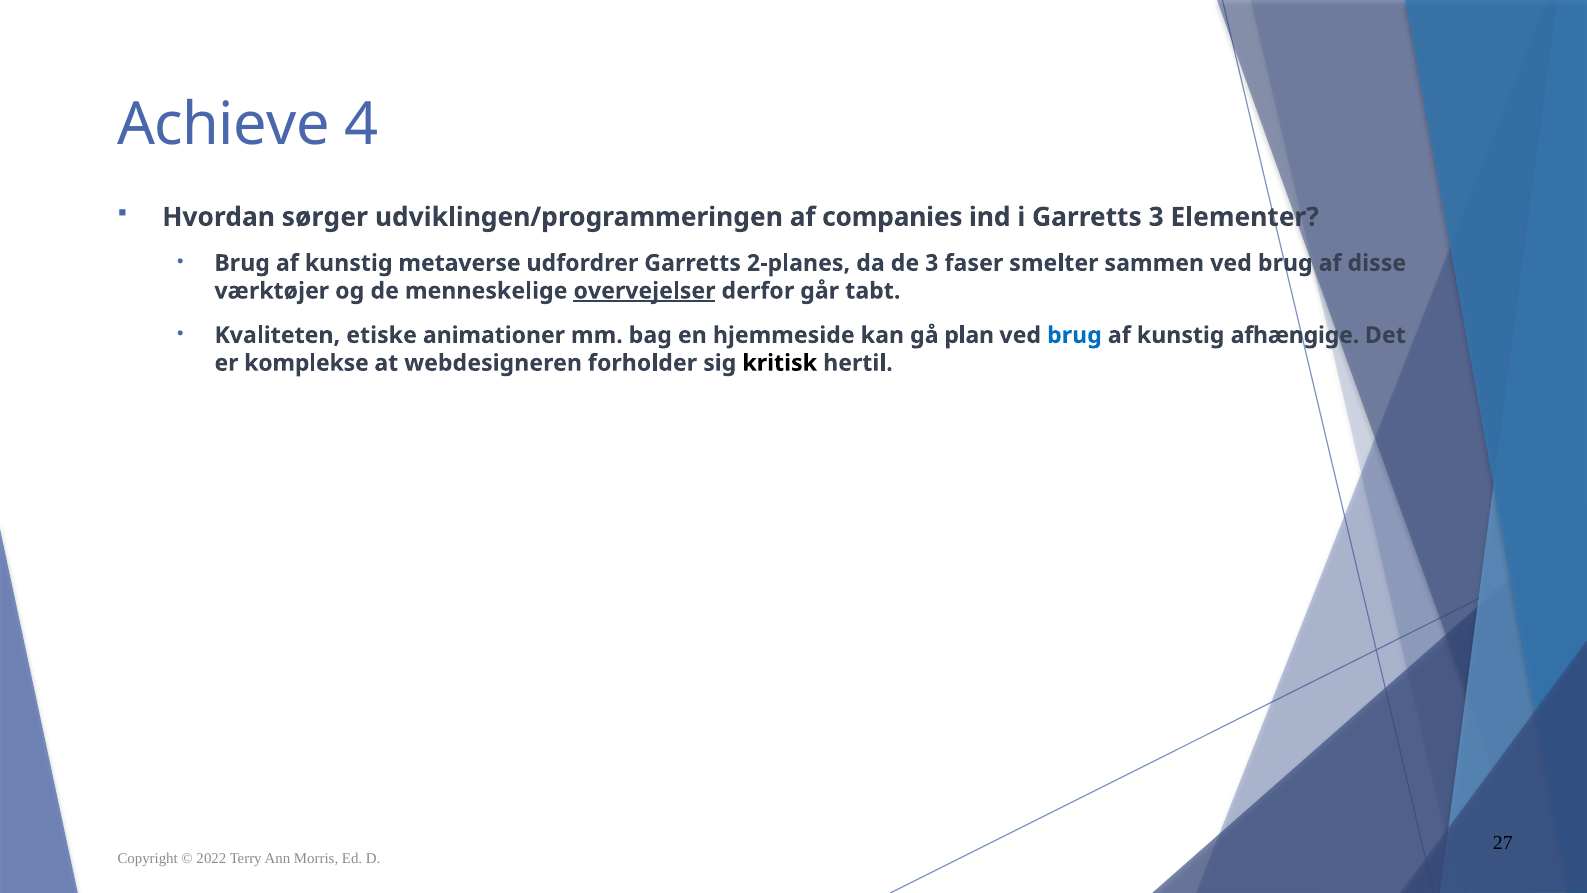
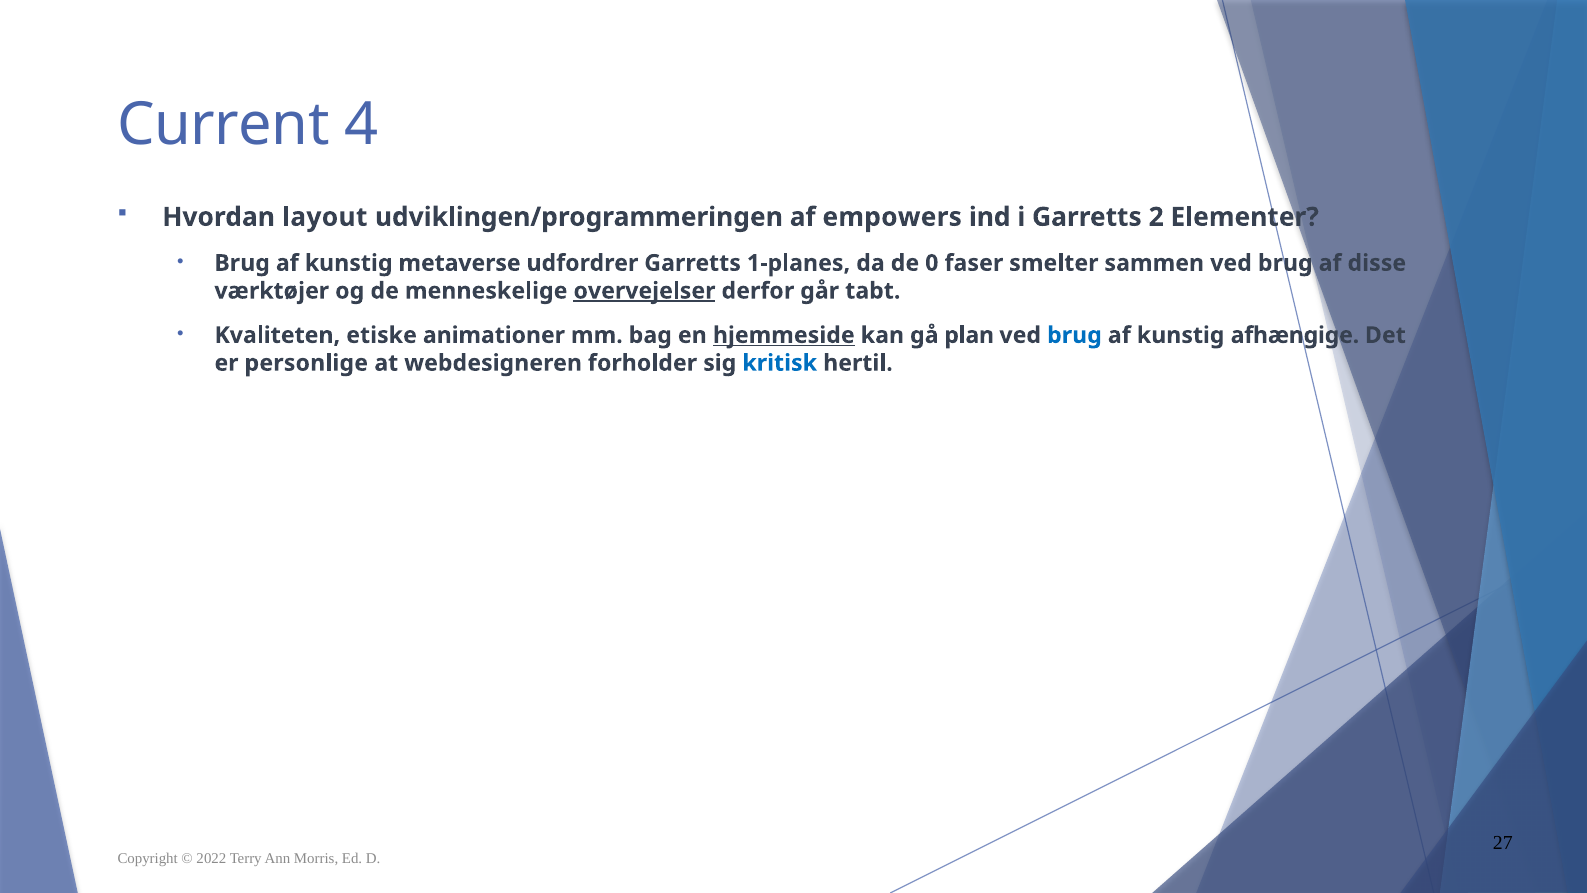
Achieve: Achieve -> Current
sørger: sørger -> layout
companies: companies -> empowers
Garretts 3: 3 -> 2
2-planes: 2-planes -> 1-planes
de 3: 3 -> 0
hjemmeside underline: none -> present
komplekse: komplekse -> personlige
kritisk colour: black -> blue
